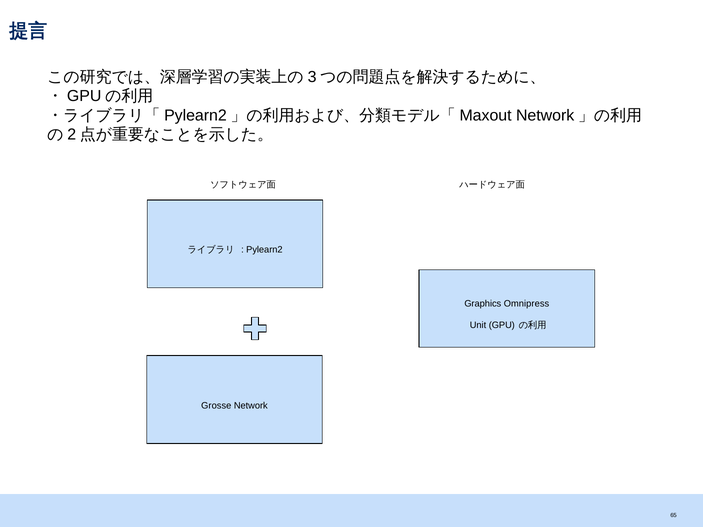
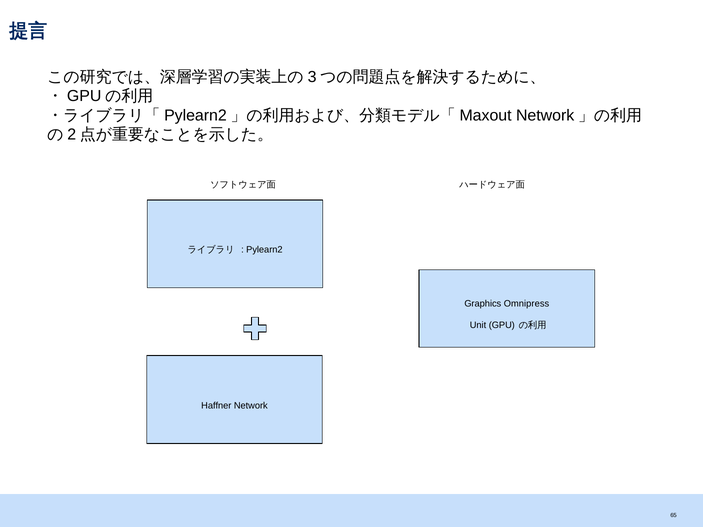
Grosse: Grosse -> Haffner
